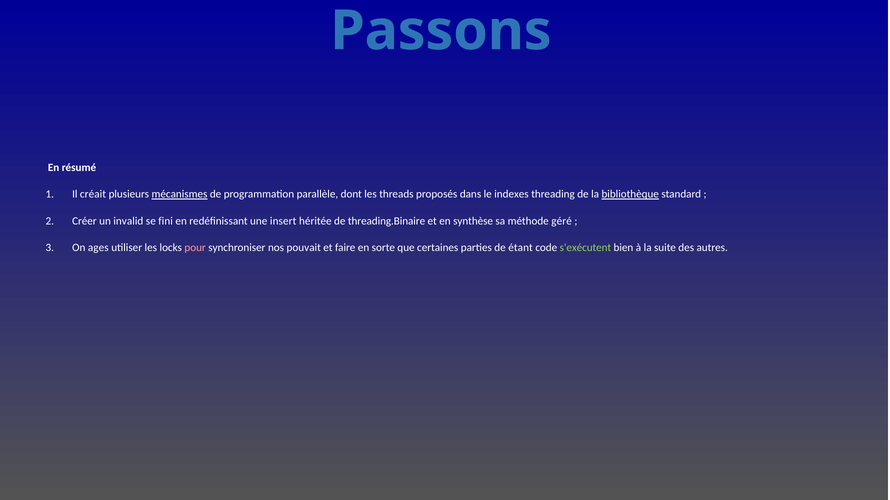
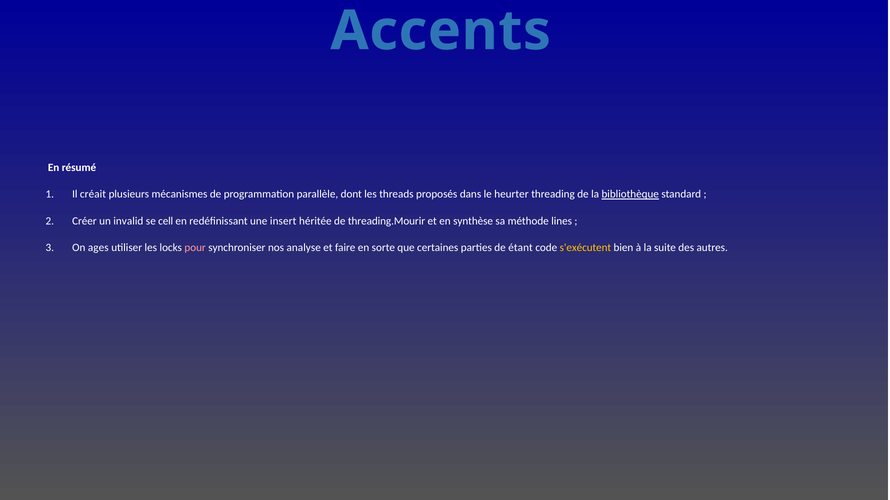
Passons: Passons -> Accents
mécanismes underline: present -> none
indexes: indexes -> heurter
fini: fini -> cell
threading.Binaire: threading.Binaire -> threading.Mourir
géré: géré -> lines
pouvait: pouvait -> analyse
s'exécutent colour: light green -> yellow
